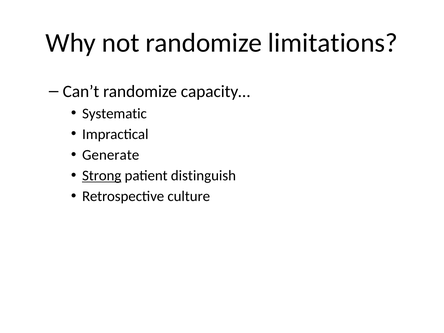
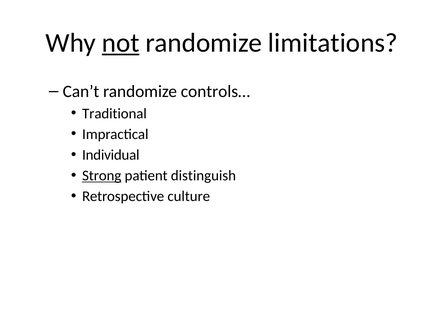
not underline: none -> present
capacity…: capacity… -> controls…
Systematic: Systematic -> Traditional
Generate: Generate -> Individual
